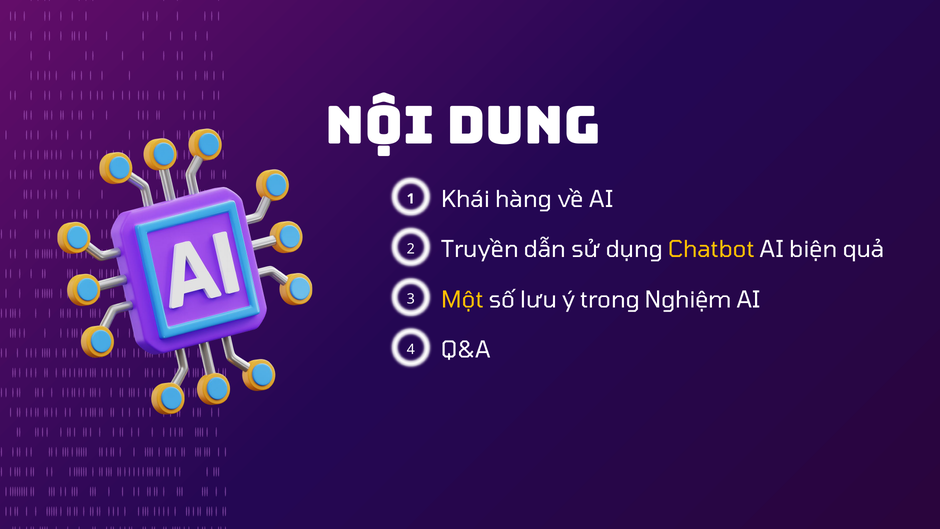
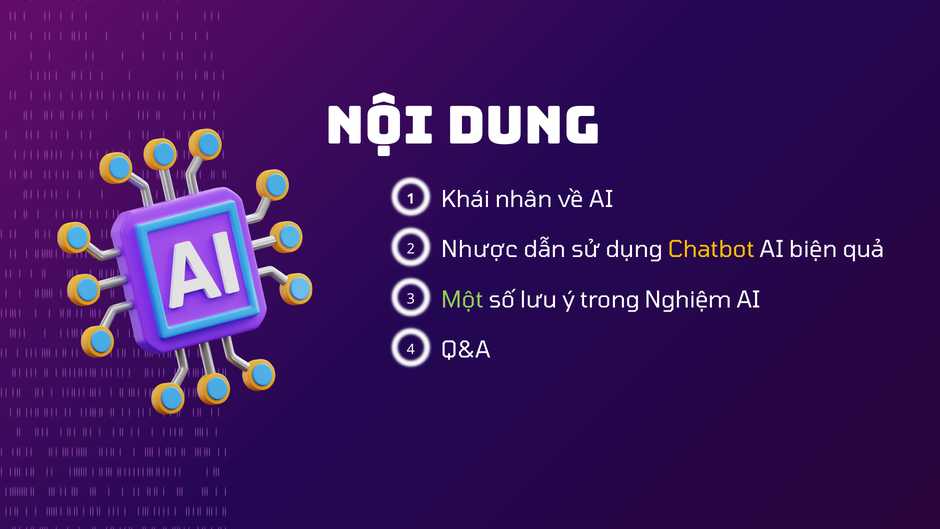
hàng: hàng -> nhân
Truyền: Truyền -> Nhược
Một colour: yellow -> light green
